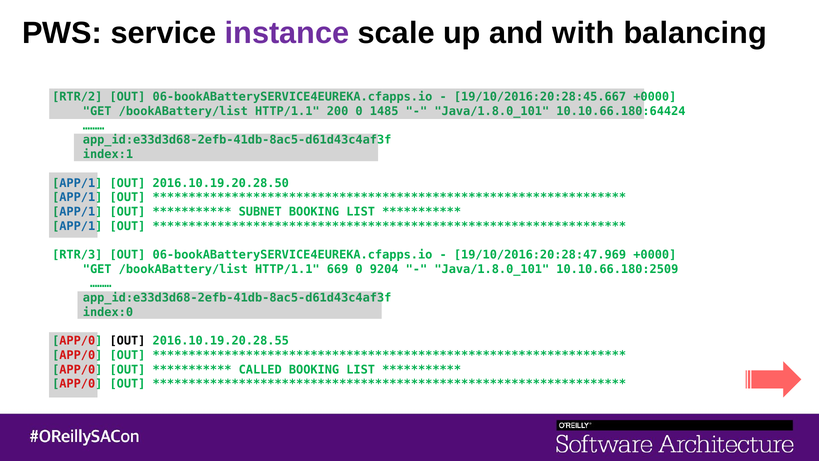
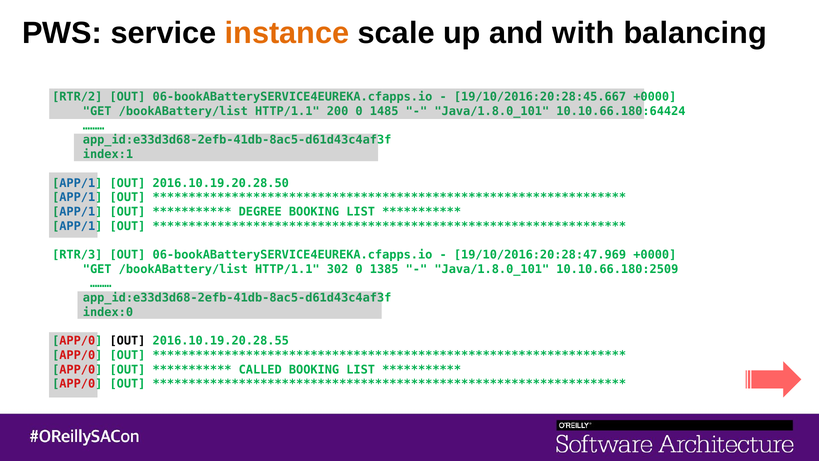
instance colour: purple -> orange
SUBNET: SUBNET -> DEGREE
669: 669 -> 302
9204: 9204 -> 1385
